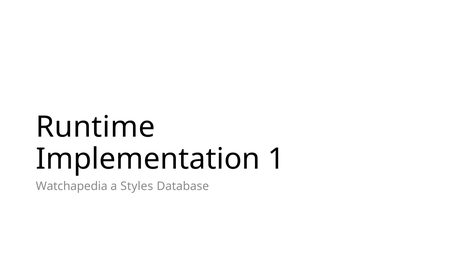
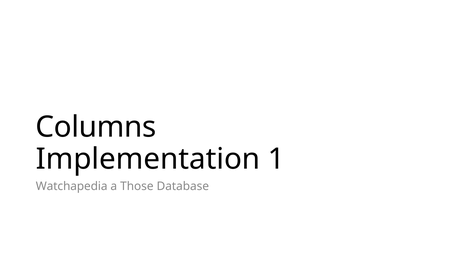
Runtime: Runtime -> Columns
Styles: Styles -> Those
